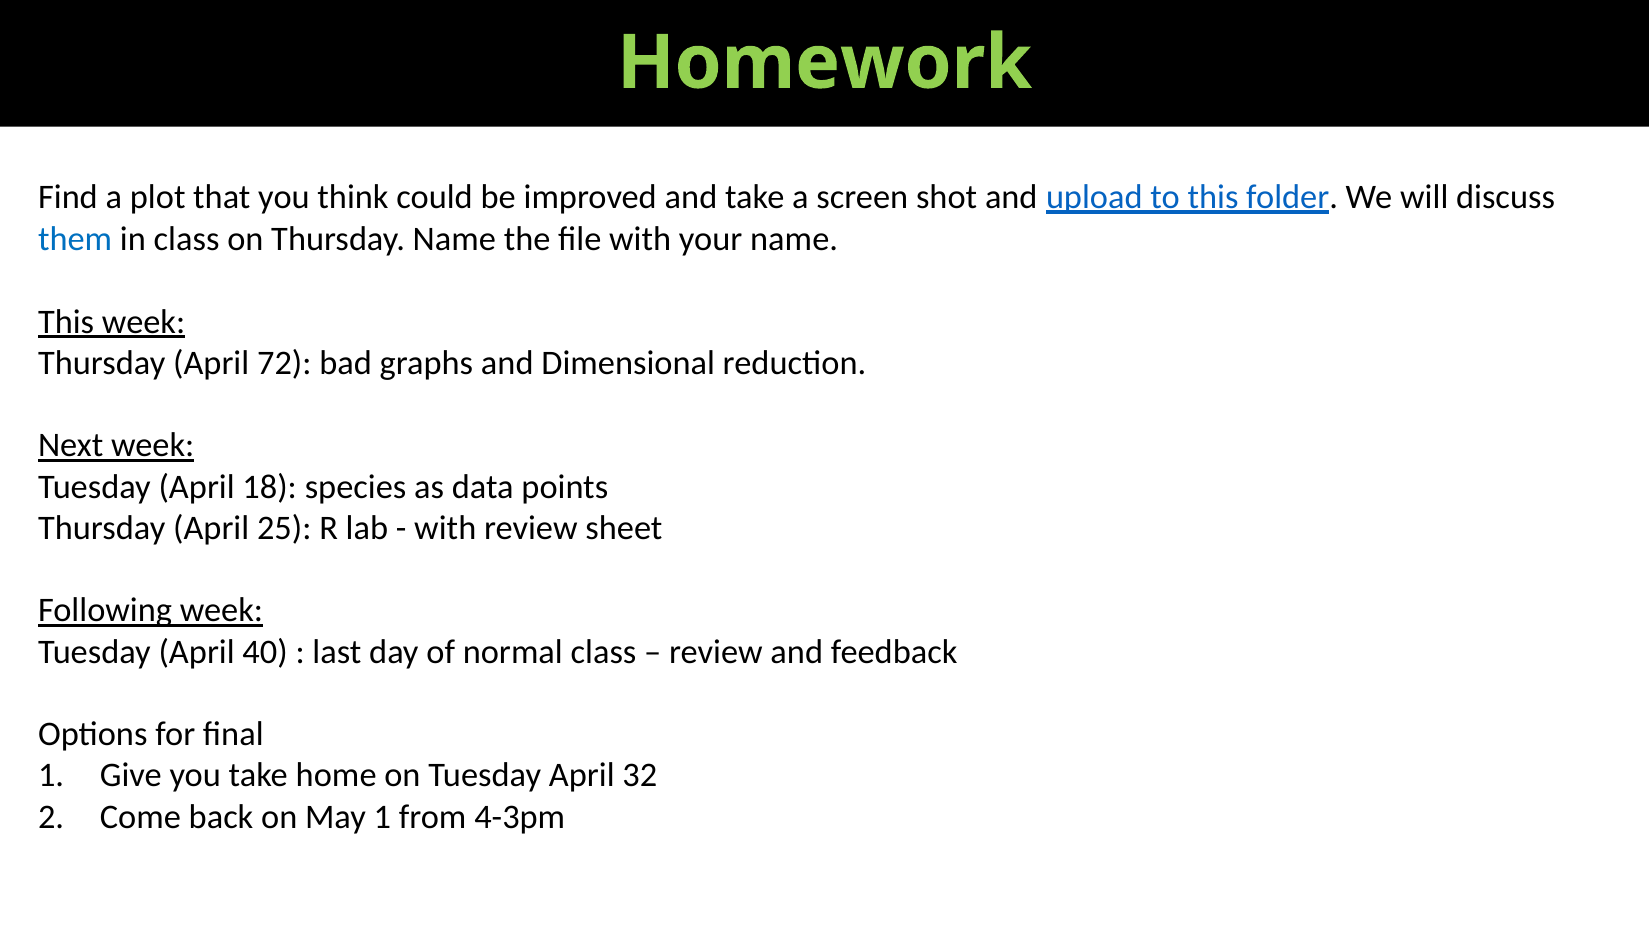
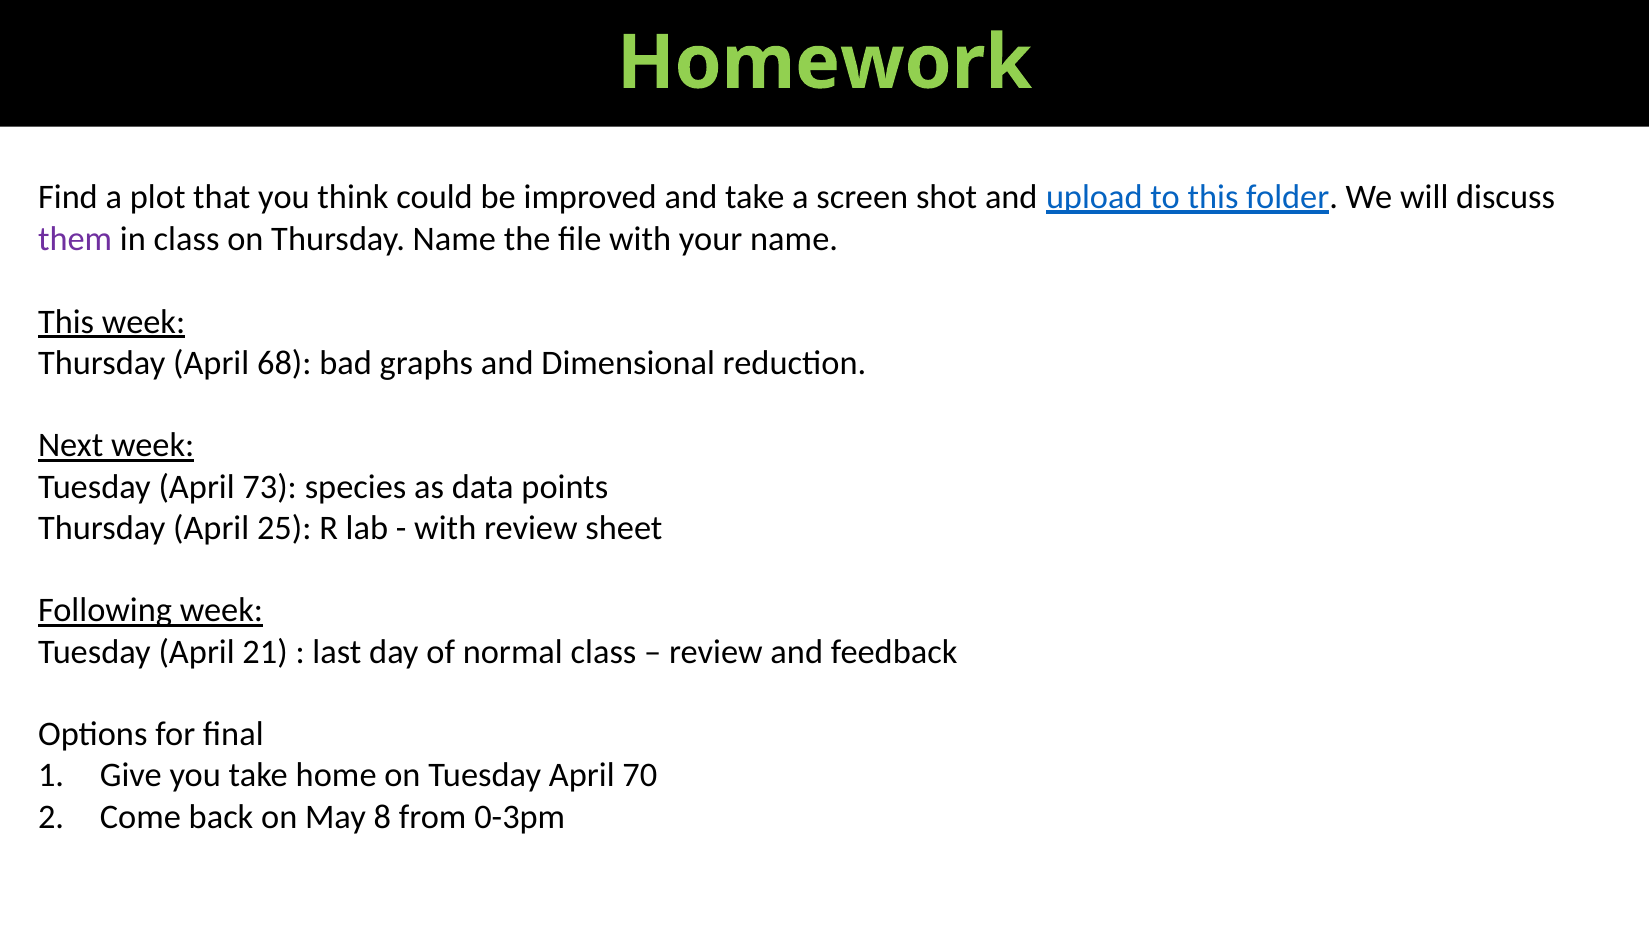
them colour: blue -> purple
72: 72 -> 68
18: 18 -> 73
40: 40 -> 21
32: 32 -> 70
May 1: 1 -> 8
4-3pm: 4-3pm -> 0-3pm
